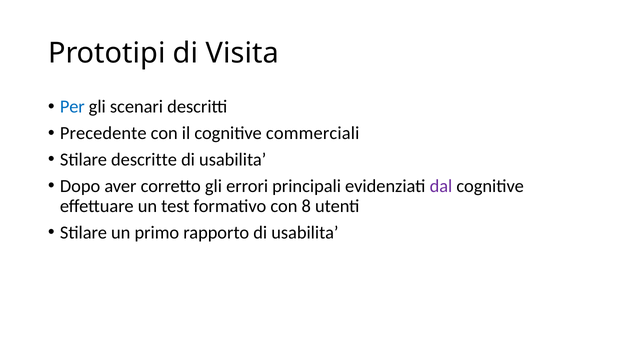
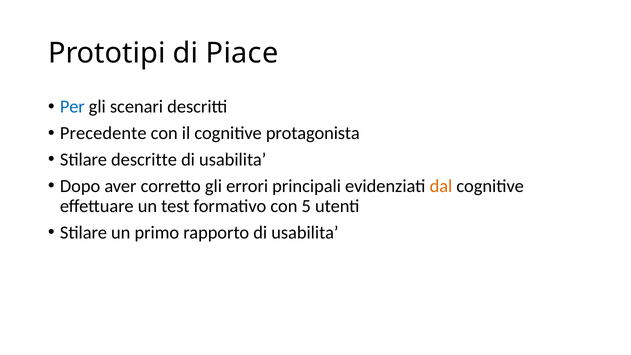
Visita: Visita -> Piace
commerciali: commerciali -> protagonista
dal colour: purple -> orange
8: 8 -> 5
